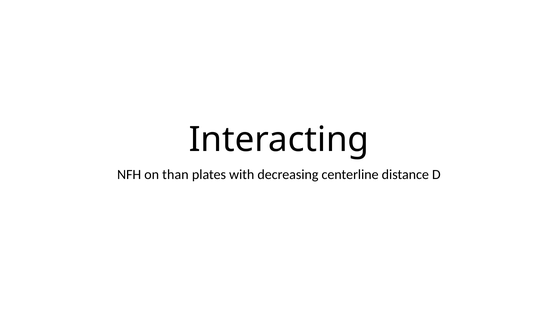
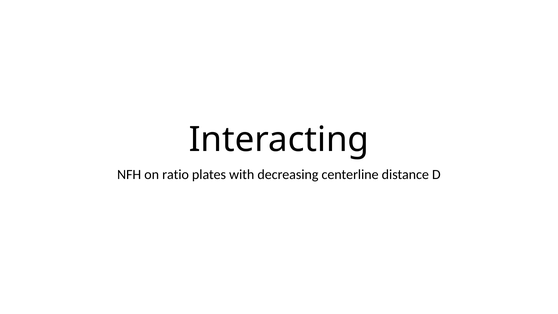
than: than -> ratio
